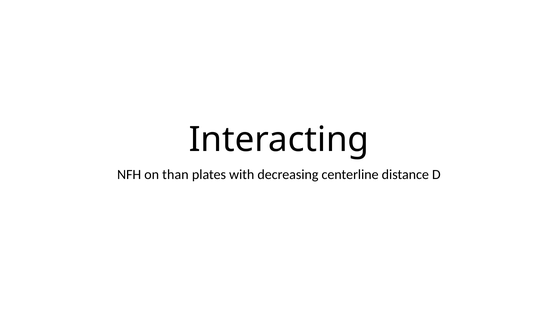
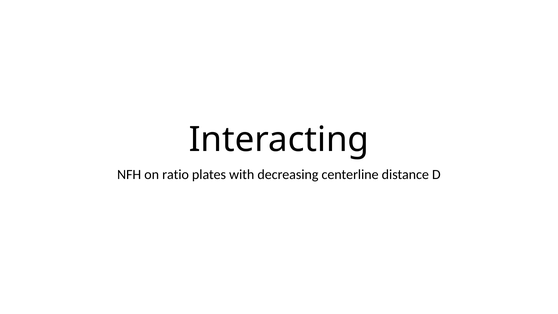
than: than -> ratio
